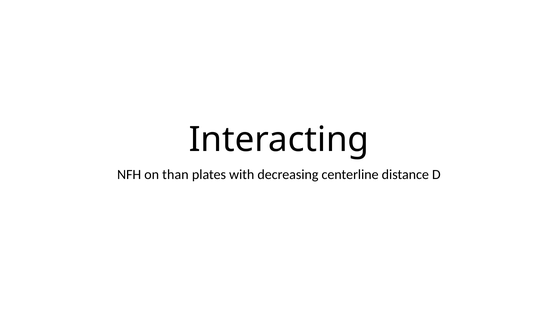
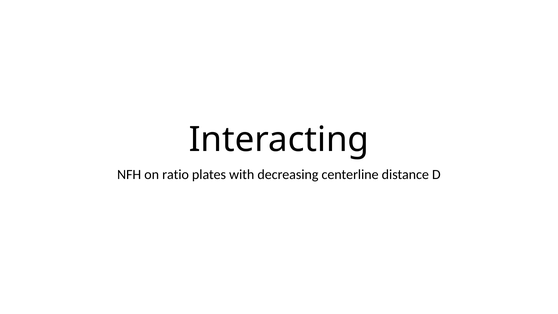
than: than -> ratio
